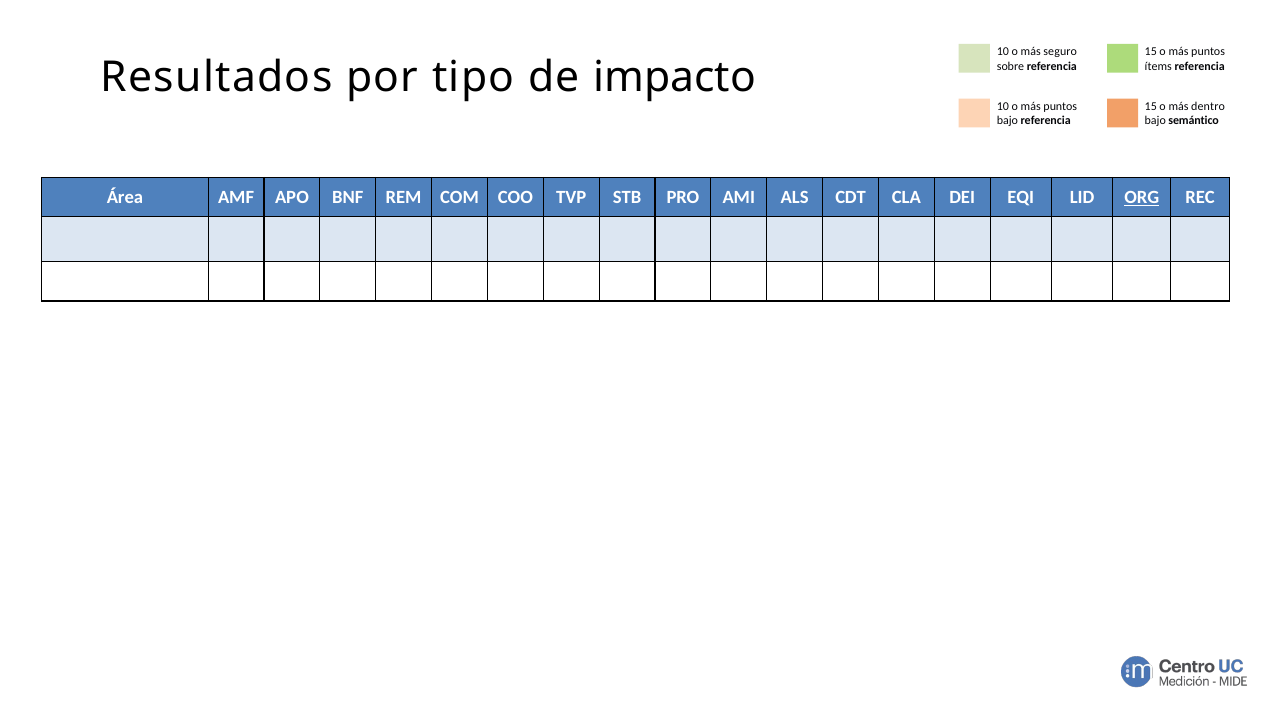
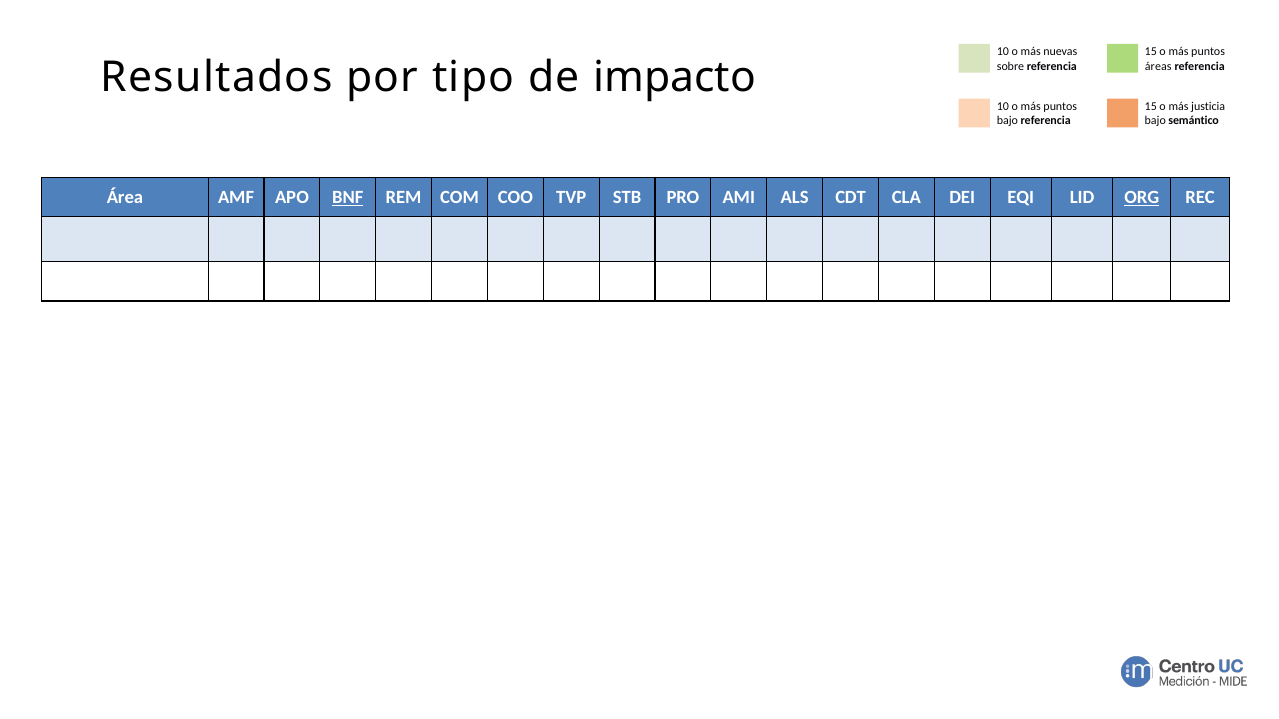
seguro: seguro -> nuevas
ítems: ítems -> áreas
dentro: dentro -> justicia
BNF underline: none -> present
